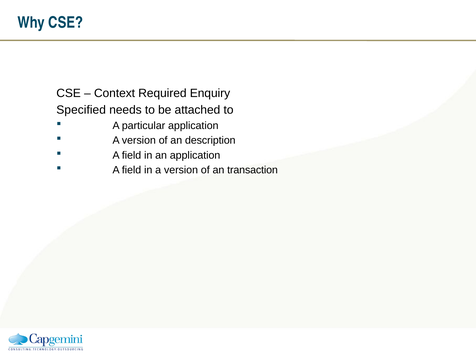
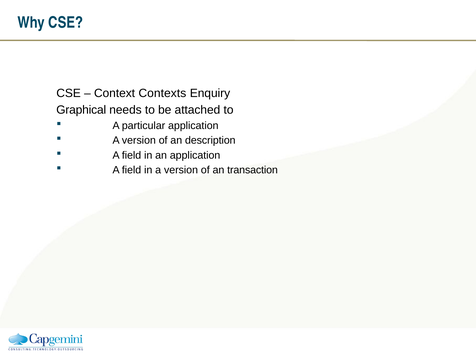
Required: Required -> Contexts
Specified: Specified -> Graphical
